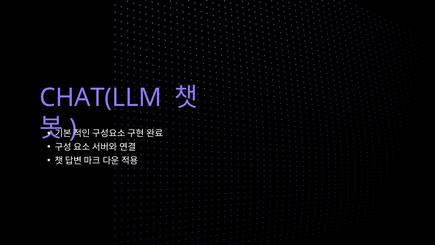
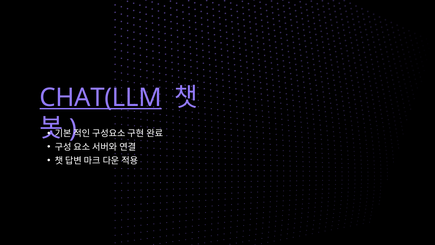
CHAT(LLM underline: none -> present
